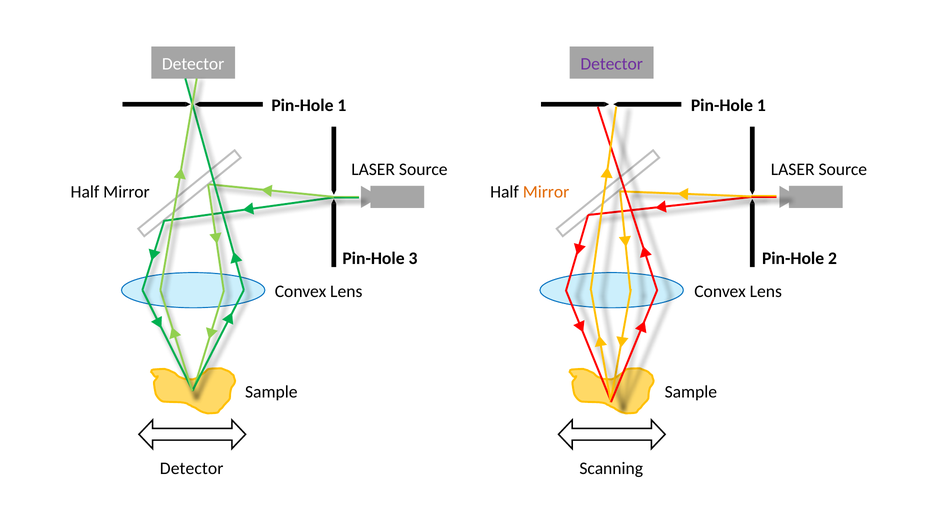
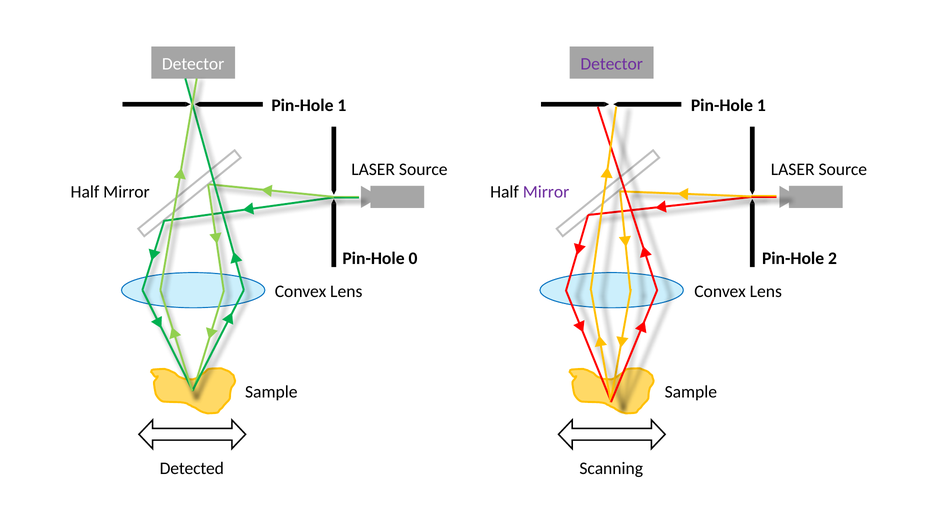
Mirror at (546, 192) colour: orange -> purple
3: 3 -> 0
Detector at (192, 468): Detector -> Detected
